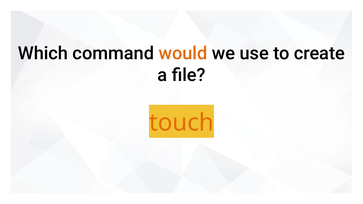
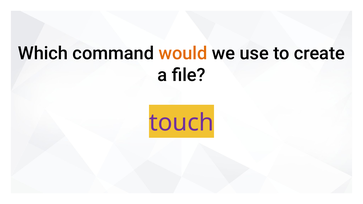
touch colour: orange -> purple
